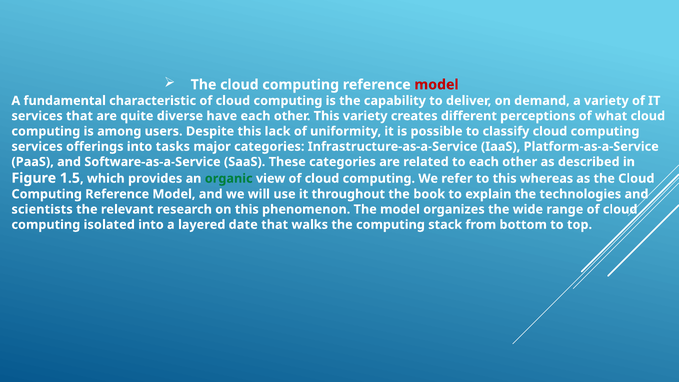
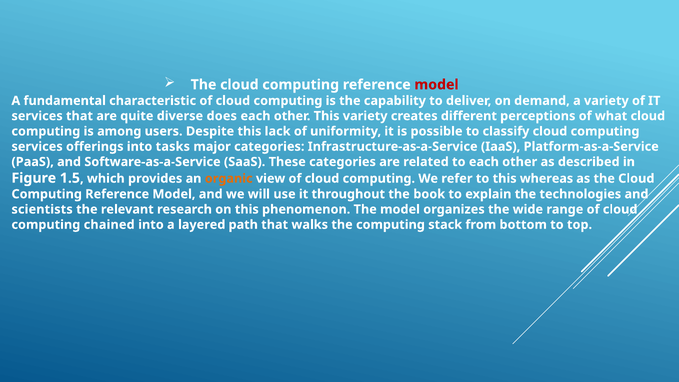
have: have -> does
organic colour: green -> orange
isolated: isolated -> chained
date: date -> path
